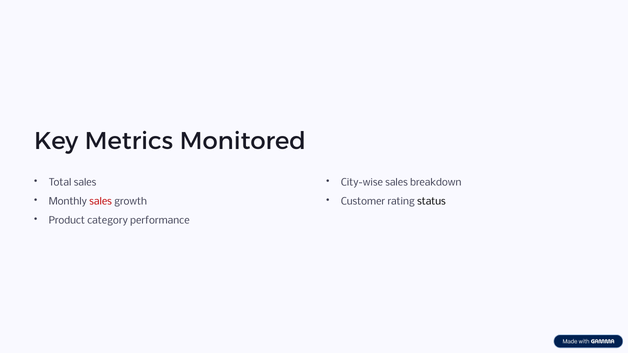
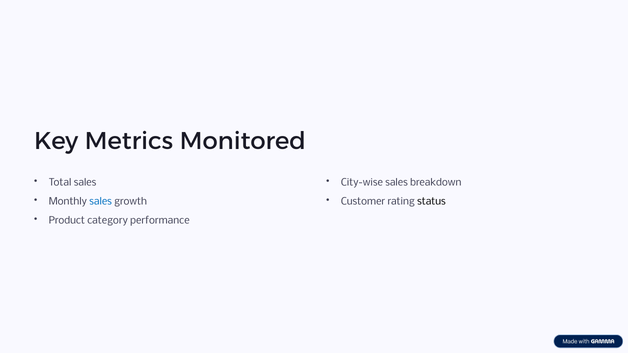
sales at (101, 202) colour: red -> blue
